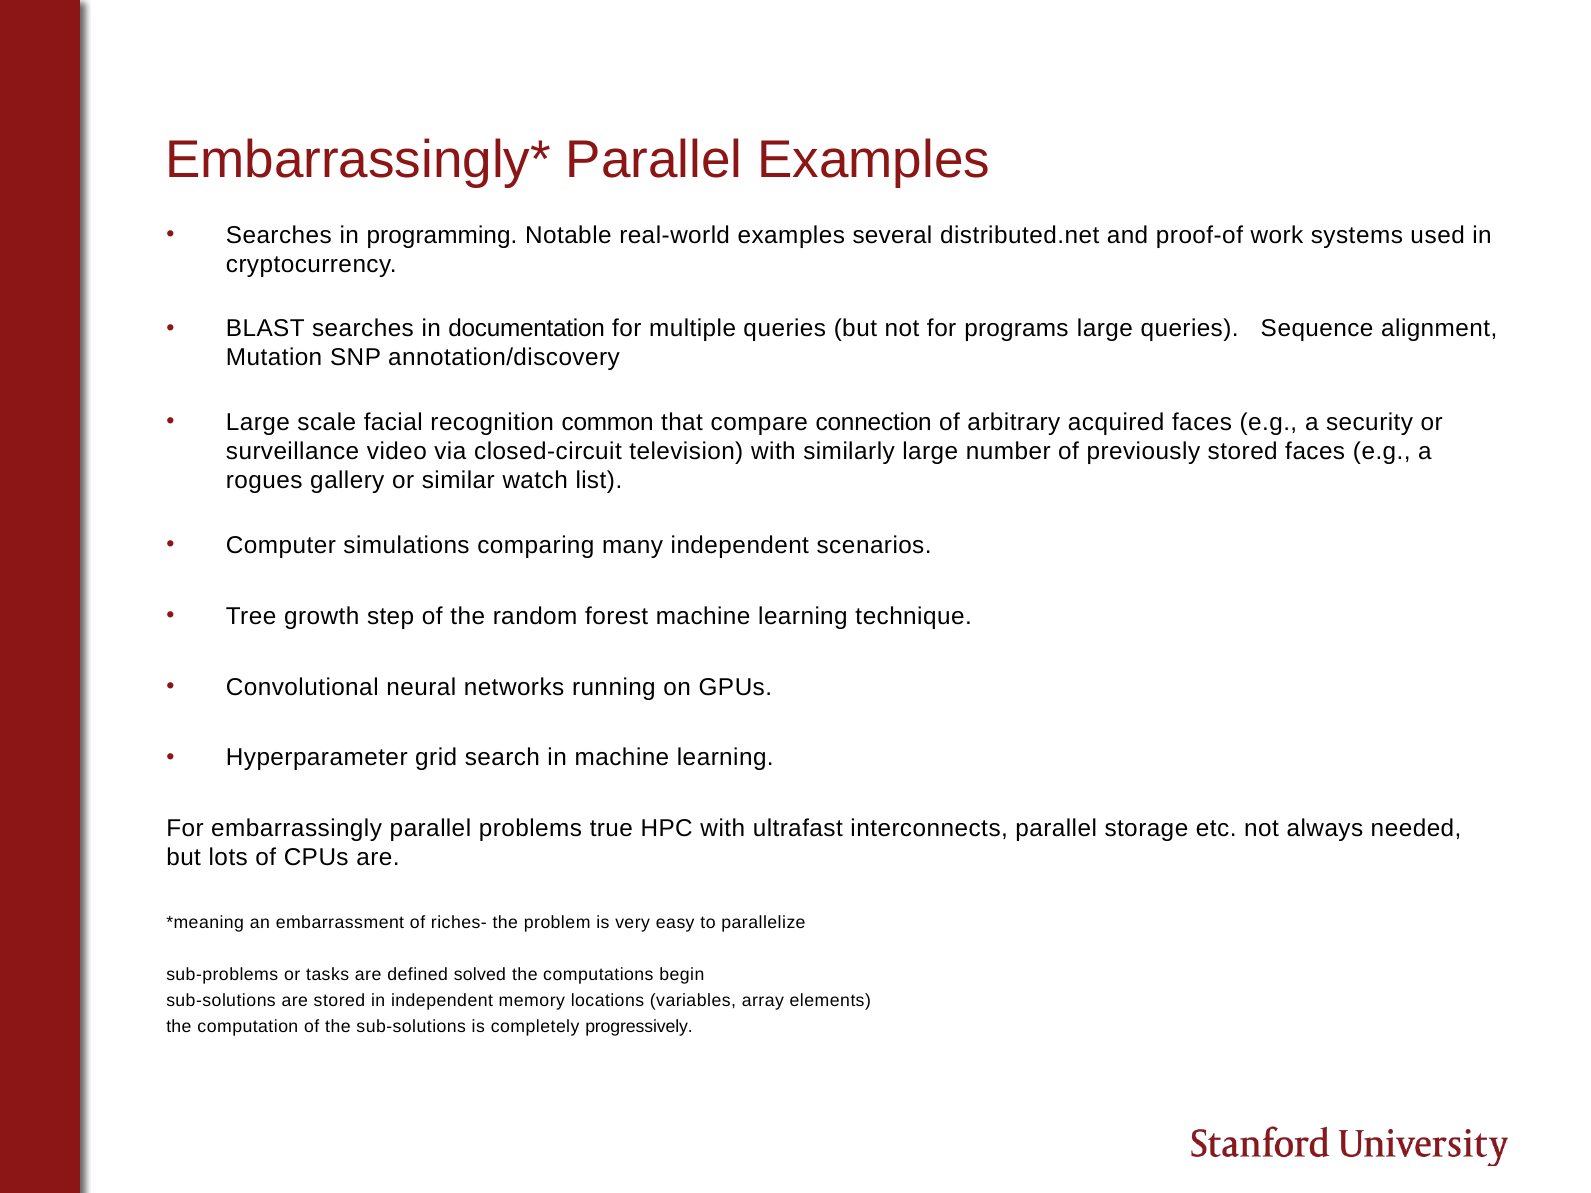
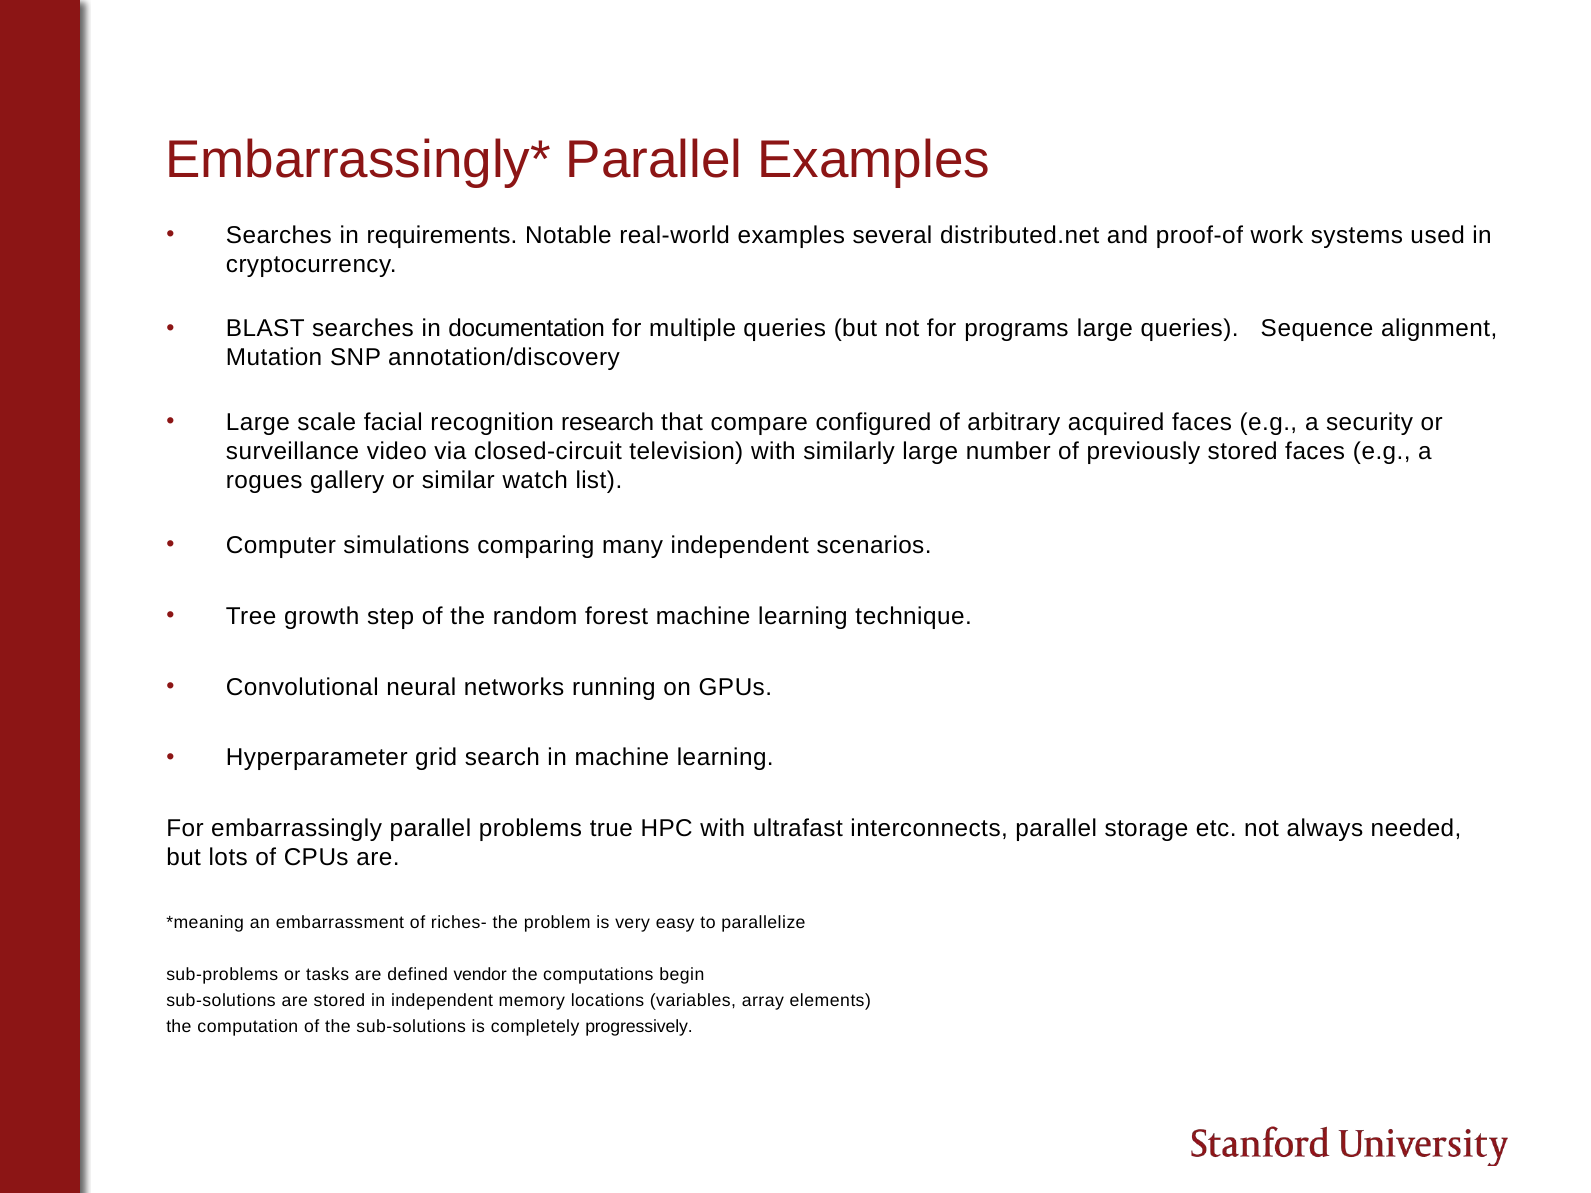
programming: programming -> requirements
common: common -> research
connection: connection -> configured
solved: solved -> vendor
